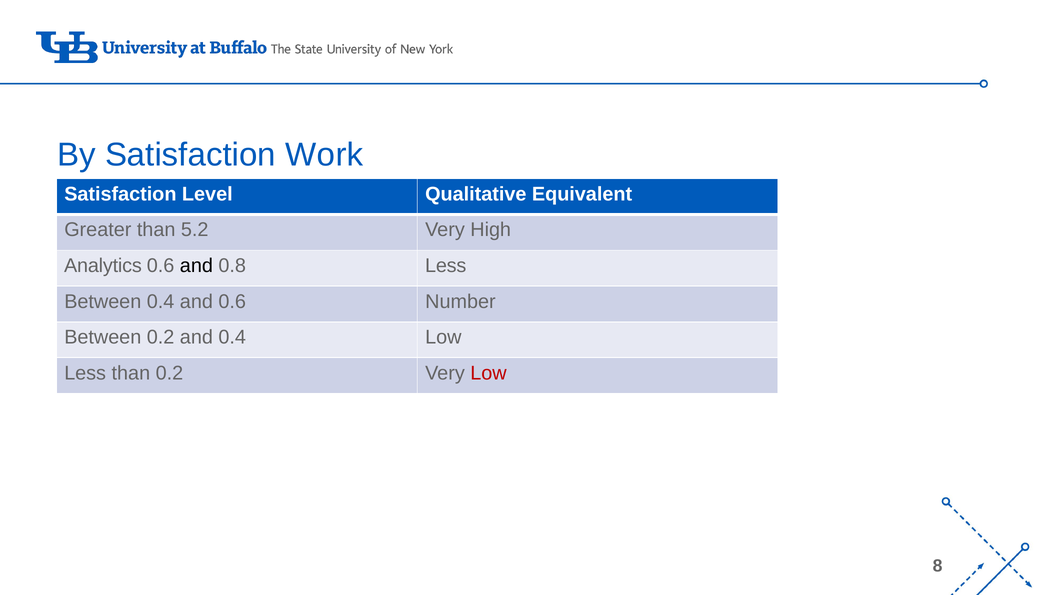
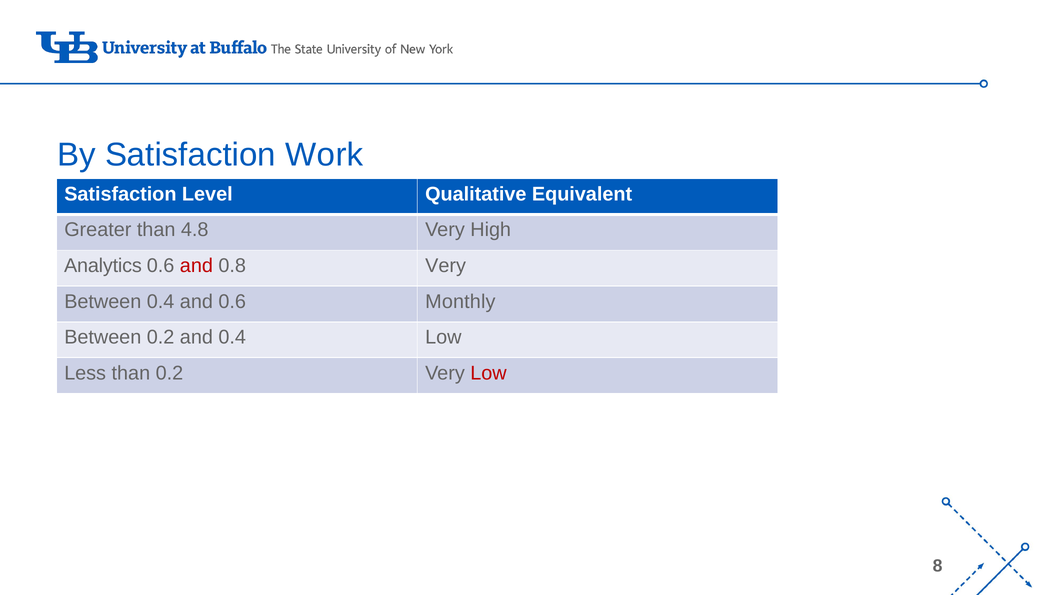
5.2: 5.2 -> 4.8
and at (196, 266) colour: black -> red
0.8 Less: Less -> Very
Number: Number -> Monthly
